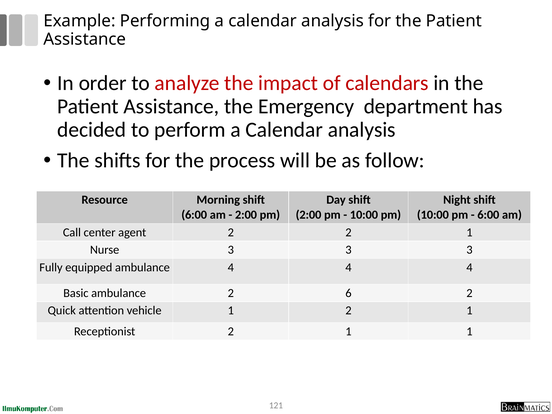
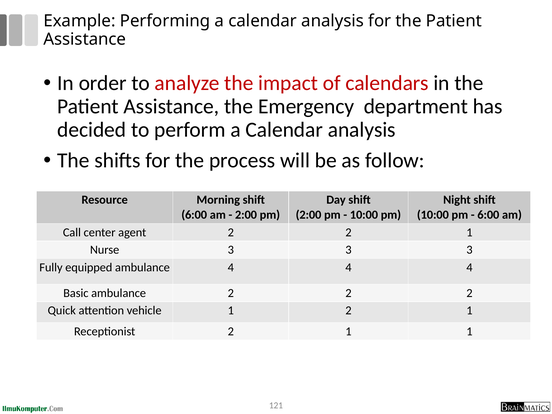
ambulance 2 6: 6 -> 2
